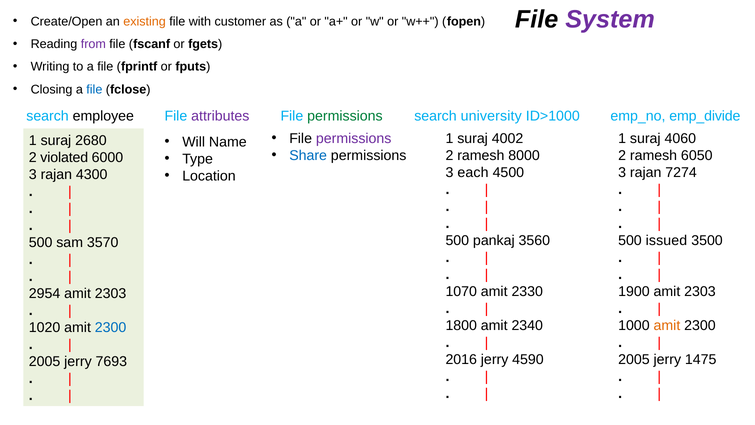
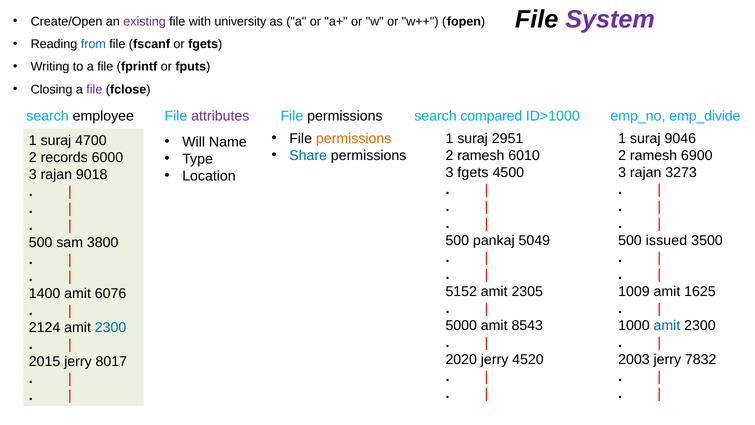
existing colour: orange -> purple
customer: customer -> university
from colour: purple -> blue
file at (94, 89) colour: blue -> purple
permissions at (345, 116) colour: green -> black
university: university -> compared
permissions at (354, 138) colour: purple -> orange
4002: 4002 -> 2951
4060: 4060 -> 9046
2680: 2680 -> 4700
8000: 8000 -> 6010
6050: 6050 -> 6900
violated: violated -> records
3 each: each -> fgets
7274: 7274 -> 3273
4300: 4300 -> 9018
3560: 3560 -> 5049
3570: 3570 -> 3800
1070: 1070 -> 5152
2330: 2330 -> 2305
1900: 1900 -> 1009
2303 at (700, 291): 2303 -> 1625
2954: 2954 -> 1400
2303 at (111, 294): 2303 -> 6076
1800: 1800 -> 5000
2340: 2340 -> 8543
amit at (667, 325) colour: orange -> blue
1020: 1020 -> 2124
2016: 2016 -> 2020
4590: 4590 -> 4520
2005 at (634, 359): 2005 -> 2003
1475: 1475 -> 7832
2005 at (45, 362): 2005 -> 2015
7693: 7693 -> 8017
